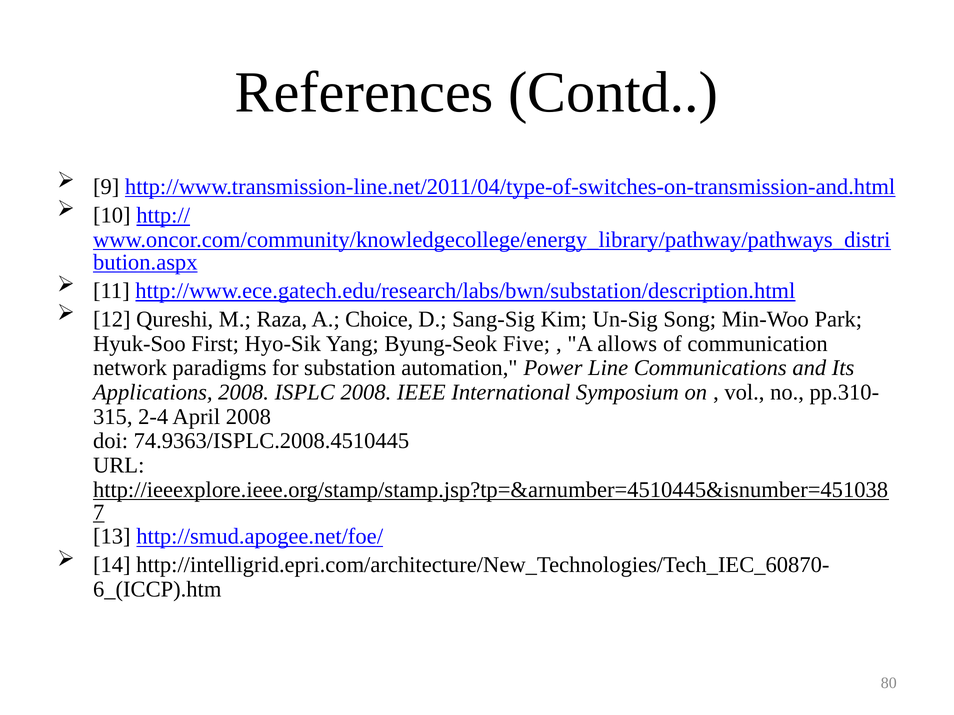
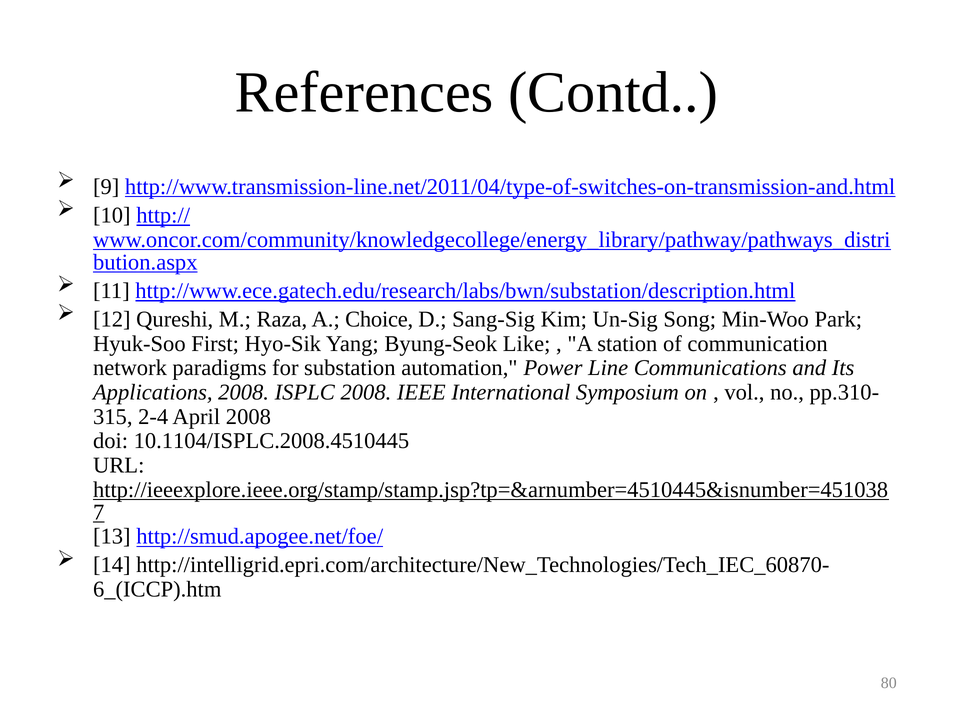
Five: Five -> Like
allows: allows -> station
74.9363/ISPLC.2008.4510445: 74.9363/ISPLC.2008.4510445 -> 10.1104/ISPLC.2008.4510445
